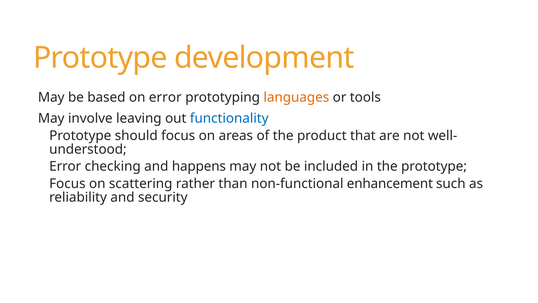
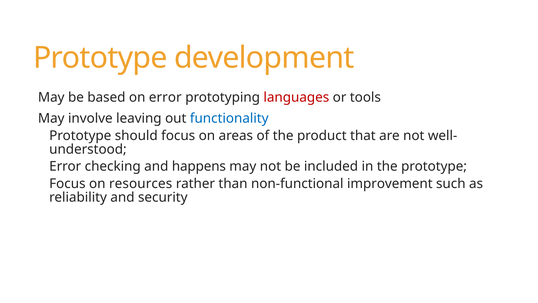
languages colour: orange -> red
scattering: scattering -> resources
enhancement: enhancement -> improvement
